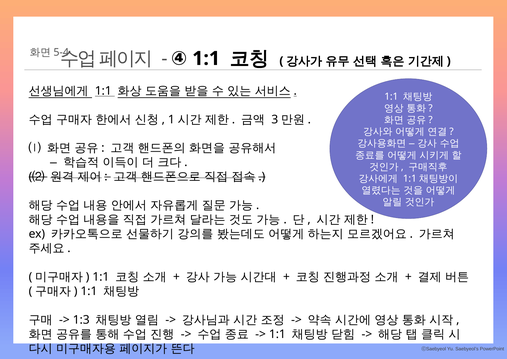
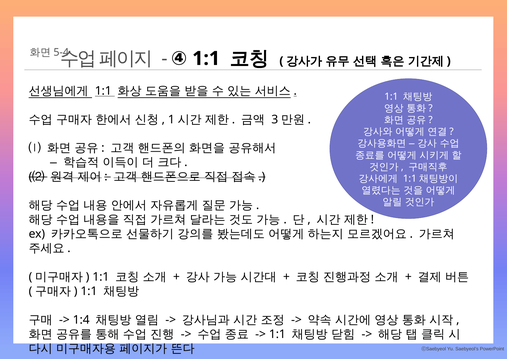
1:3: 1:3 -> 1:4
